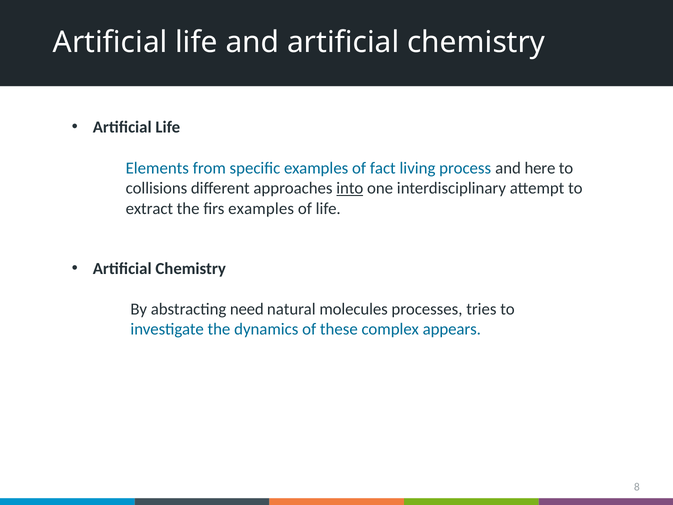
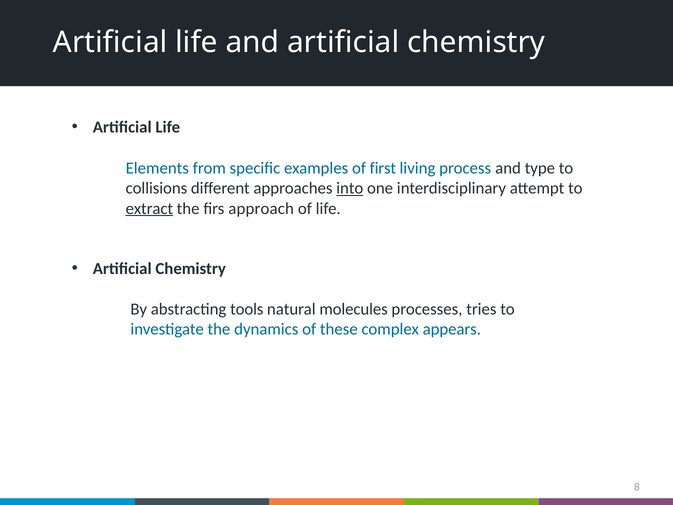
fact: fact -> first
here: here -> type
extract underline: none -> present
firs examples: examples -> approach
need: need -> tools
